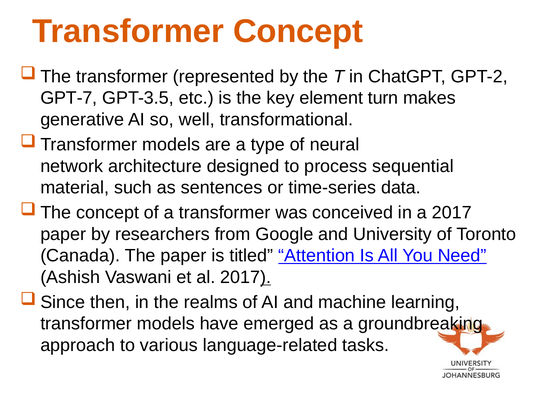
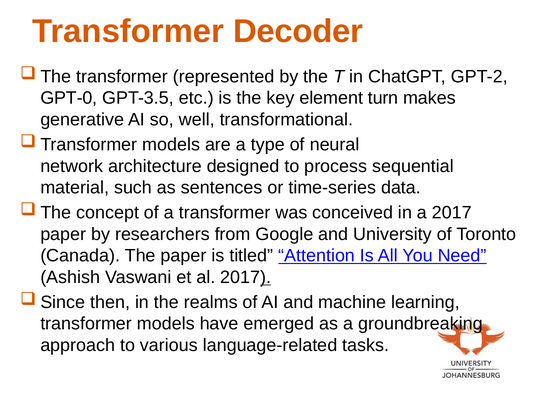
Transformer Concept: Concept -> Decoder
GPT-7: GPT-7 -> GPT-0
